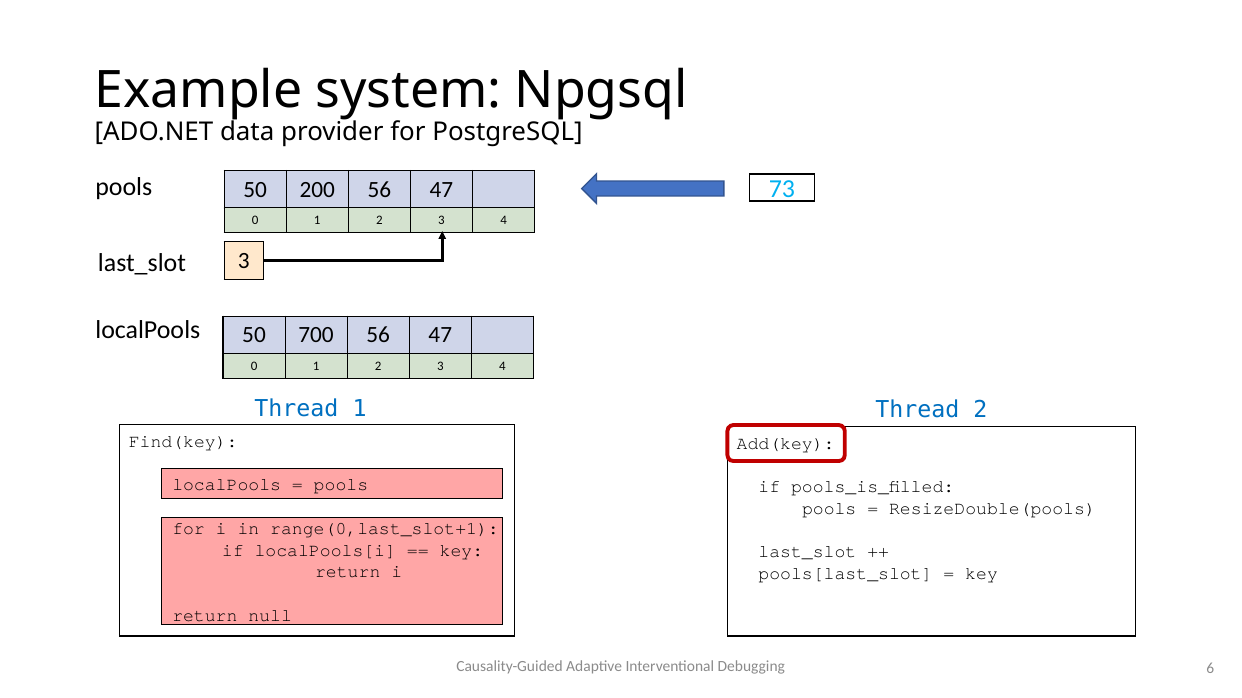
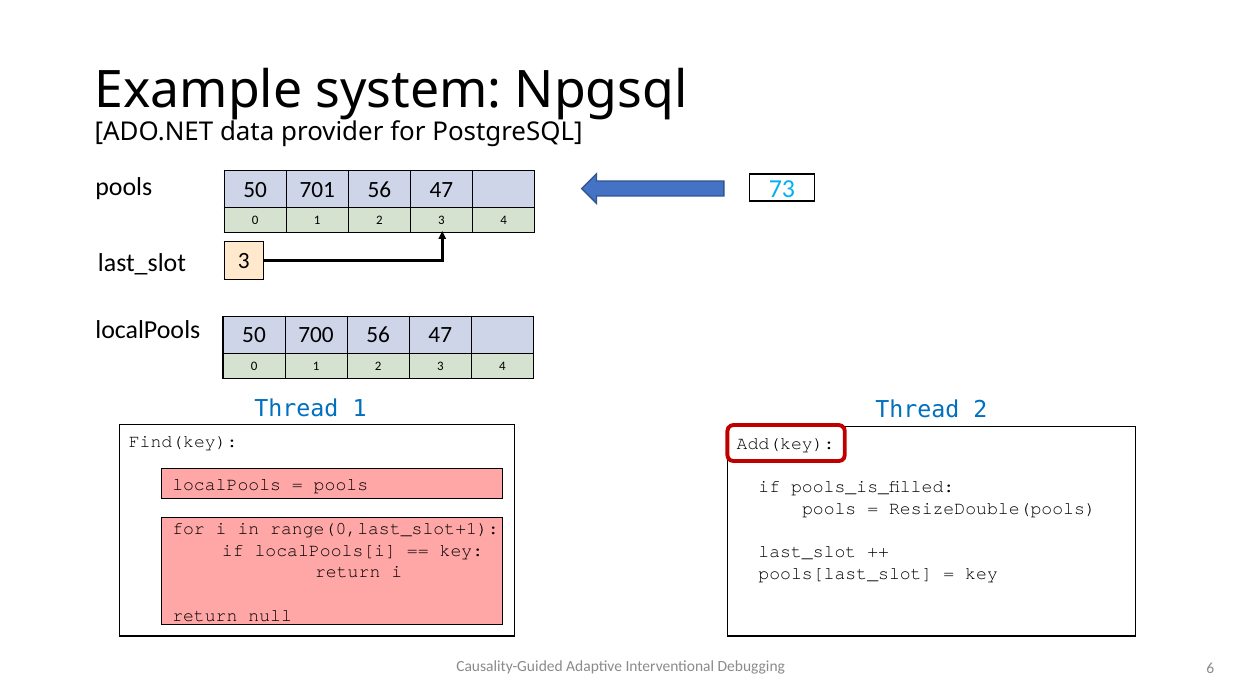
200: 200 -> 701
